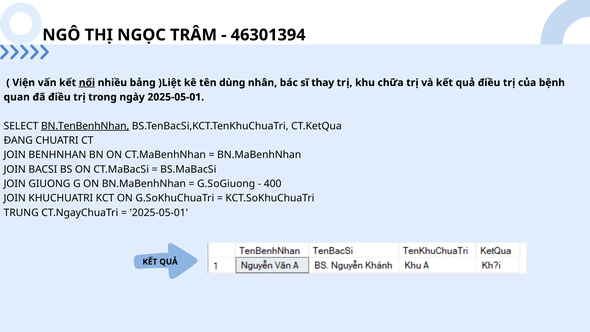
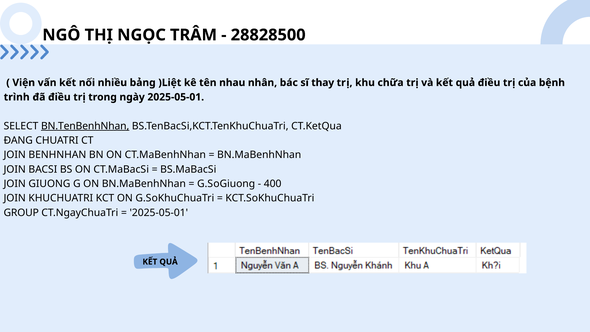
46301394: 46301394 -> 28828500
nối underline: present -> none
dùng: dùng -> nhau
quan: quan -> trình
TRUNG: TRUNG -> GROUP
